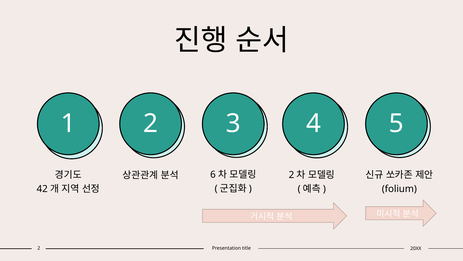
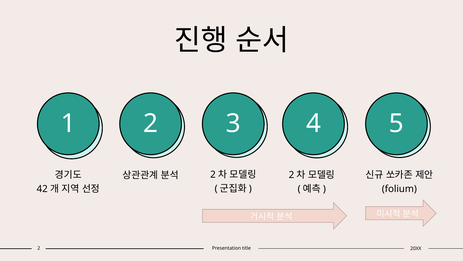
6 at (213, 174): 6 -> 2
